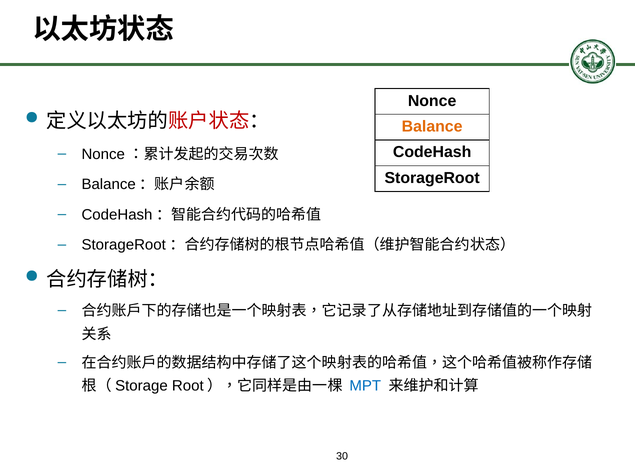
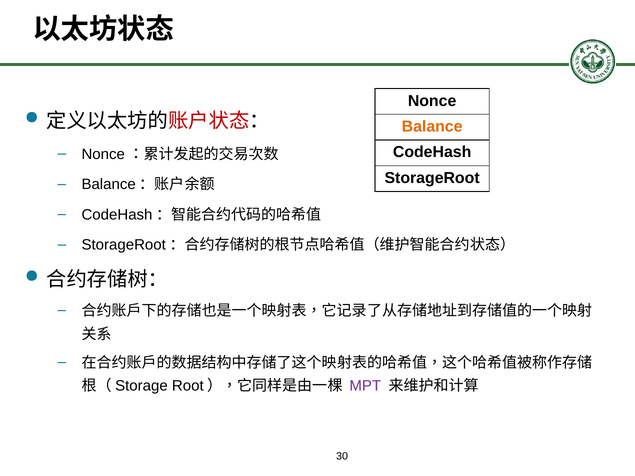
MPT colour: blue -> purple
